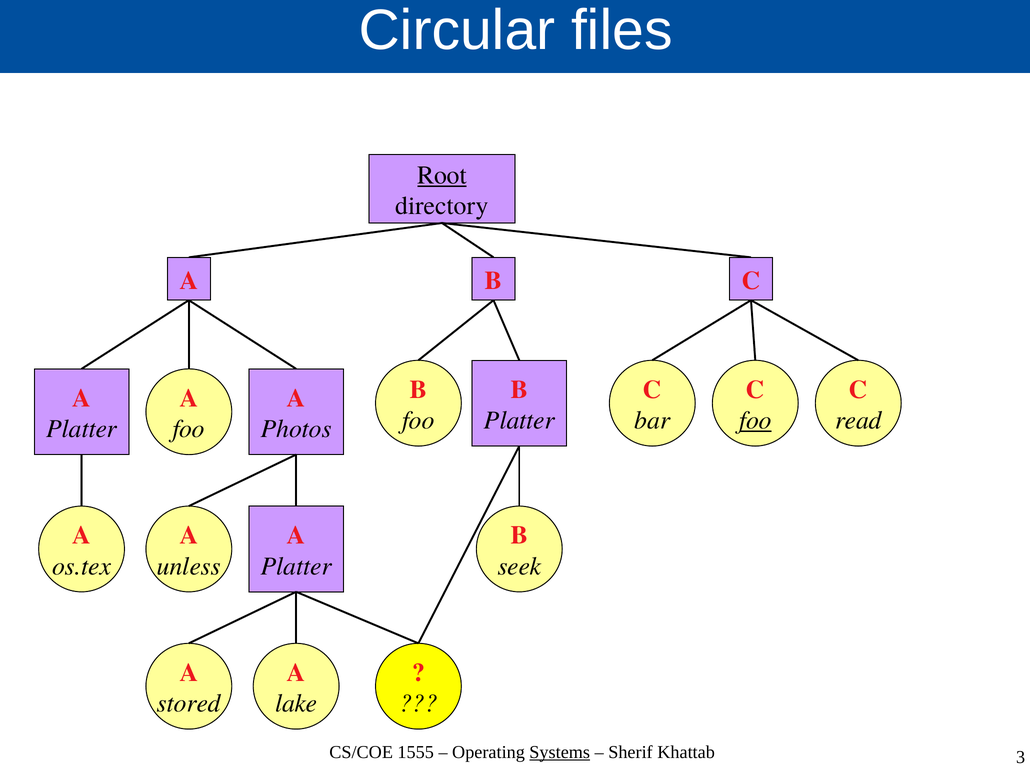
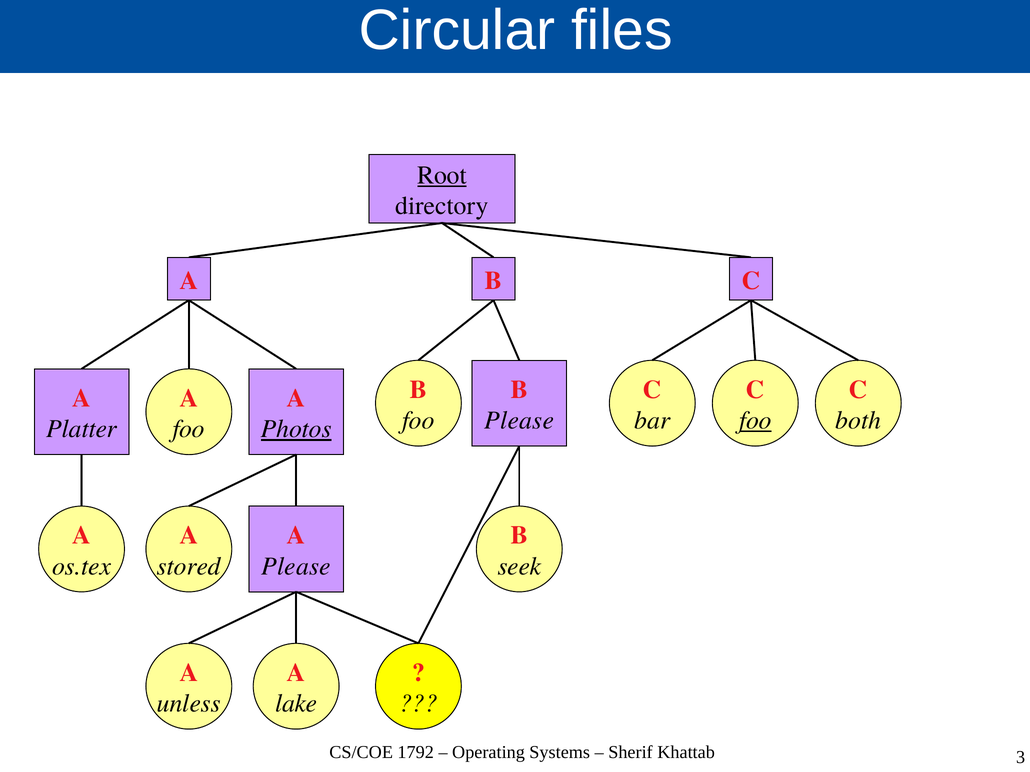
Platter at (519, 421): Platter -> Please
read: read -> both
Photos underline: none -> present
unless: unless -> stored
Platter at (296, 567): Platter -> Please
stored: stored -> unless
1555: 1555 -> 1792
Systems underline: present -> none
